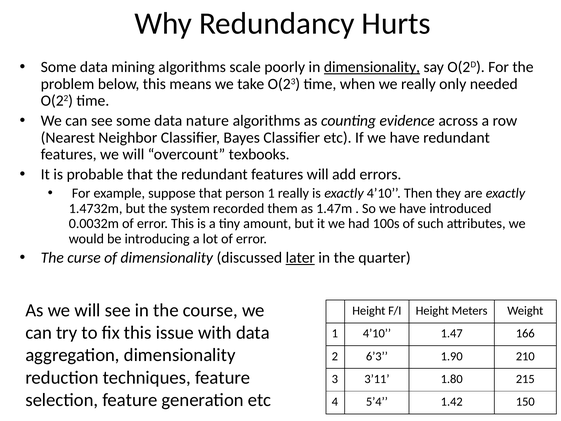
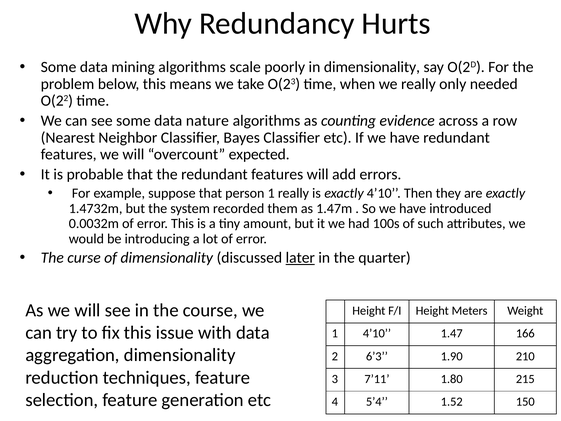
dimensionality at (372, 67) underline: present -> none
texbooks: texbooks -> expected
3’11: 3’11 -> 7’11
1.42: 1.42 -> 1.52
